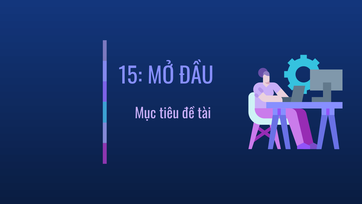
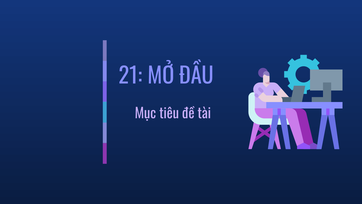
15: 15 -> 21
